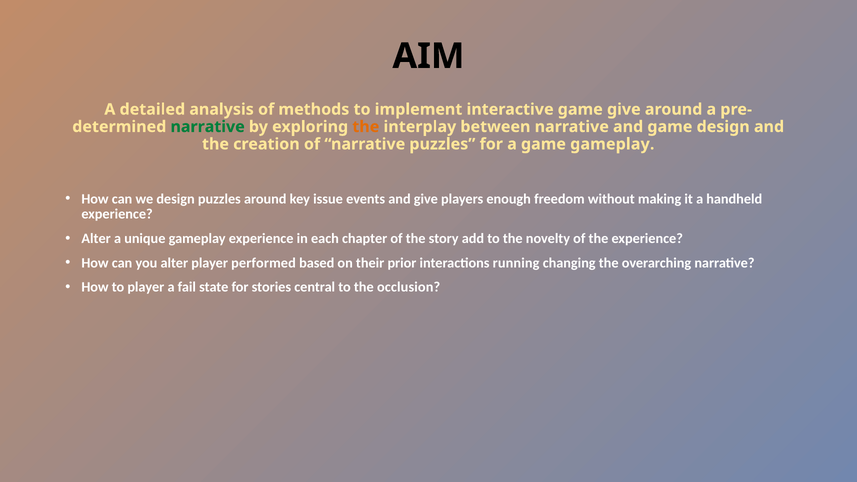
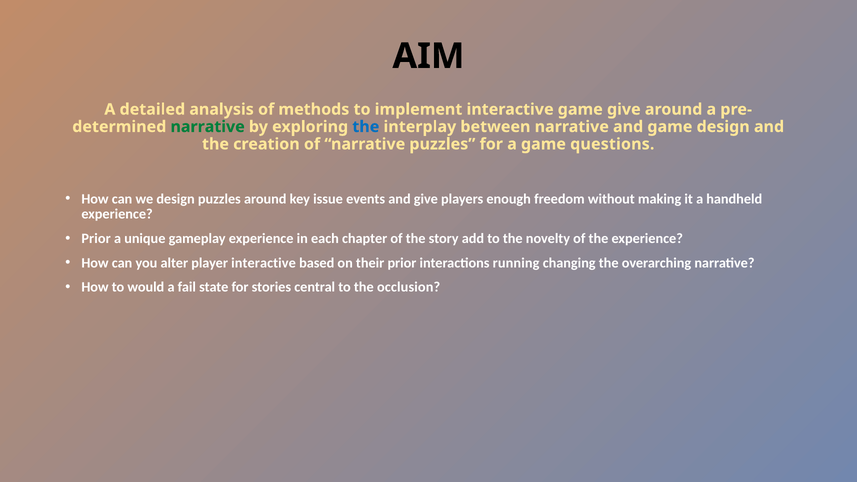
the at (366, 127) colour: orange -> blue
game gameplay: gameplay -> questions
Alter at (96, 239): Alter -> Prior
player performed: performed -> interactive
to player: player -> would
